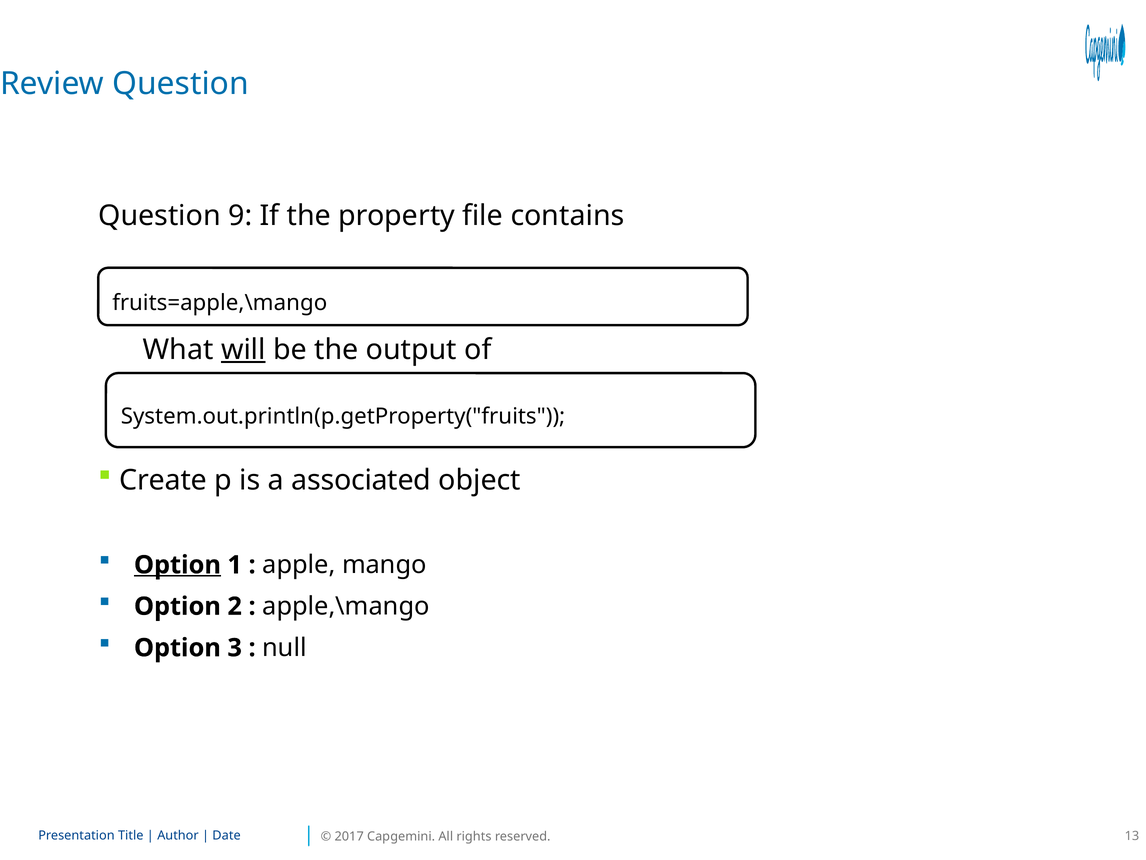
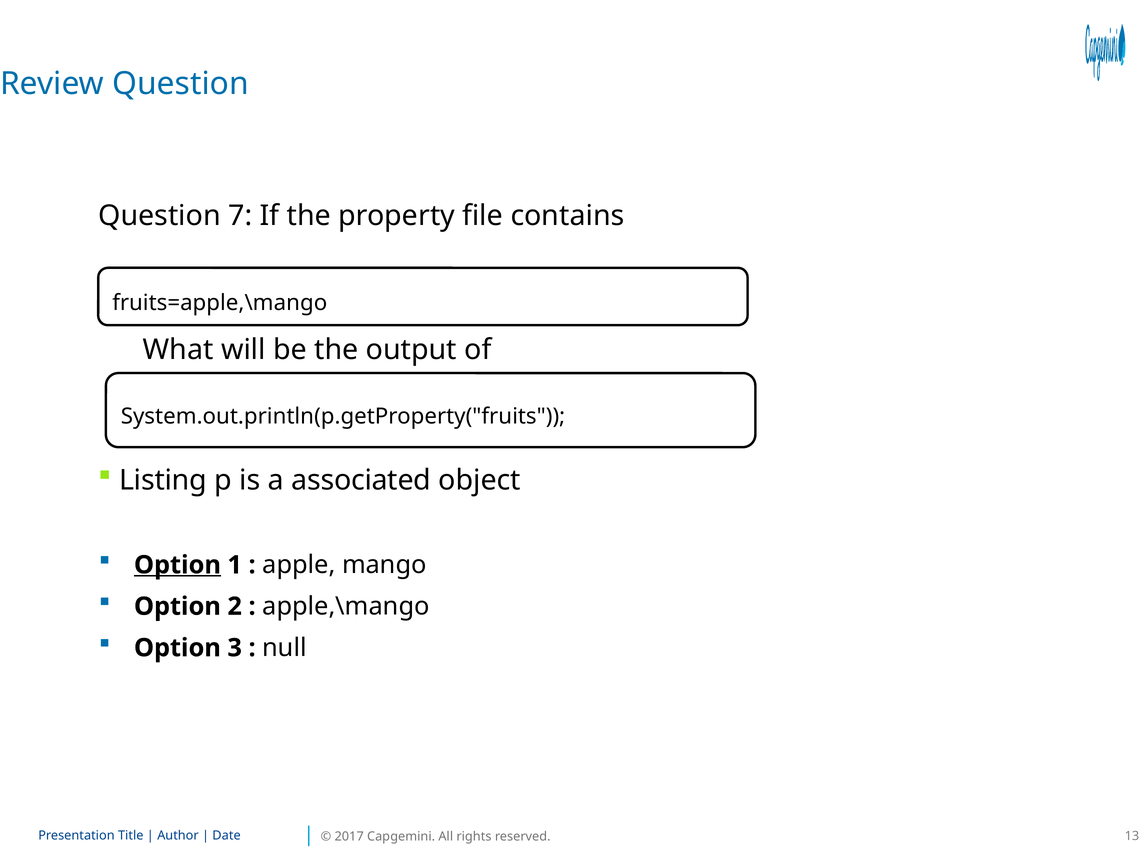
9: 9 -> 7
will underline: present -> none
Create: Create -> Listing
